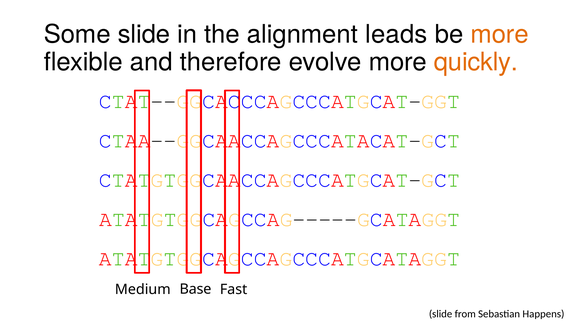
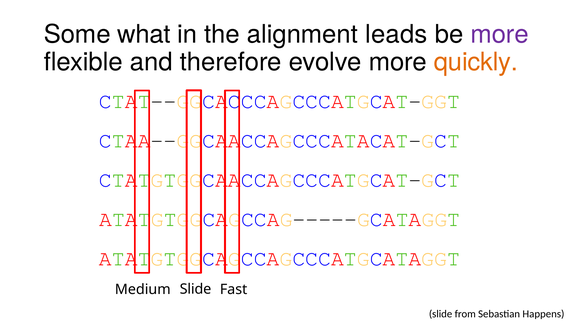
Some slide: slide -> what
more at (500, 34) colour: orange -> purple
Base at (195, 290): Base -> Slide
